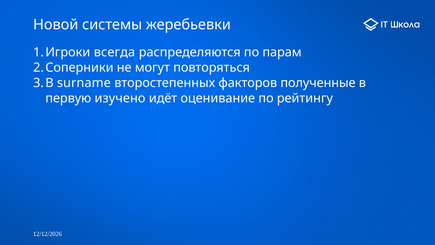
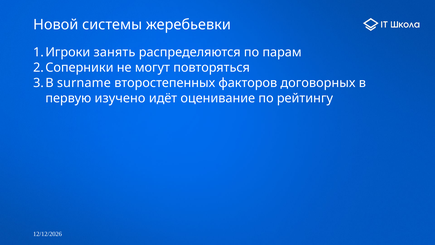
всегда: всегда -> занять
полученные: полученные -> договорных
